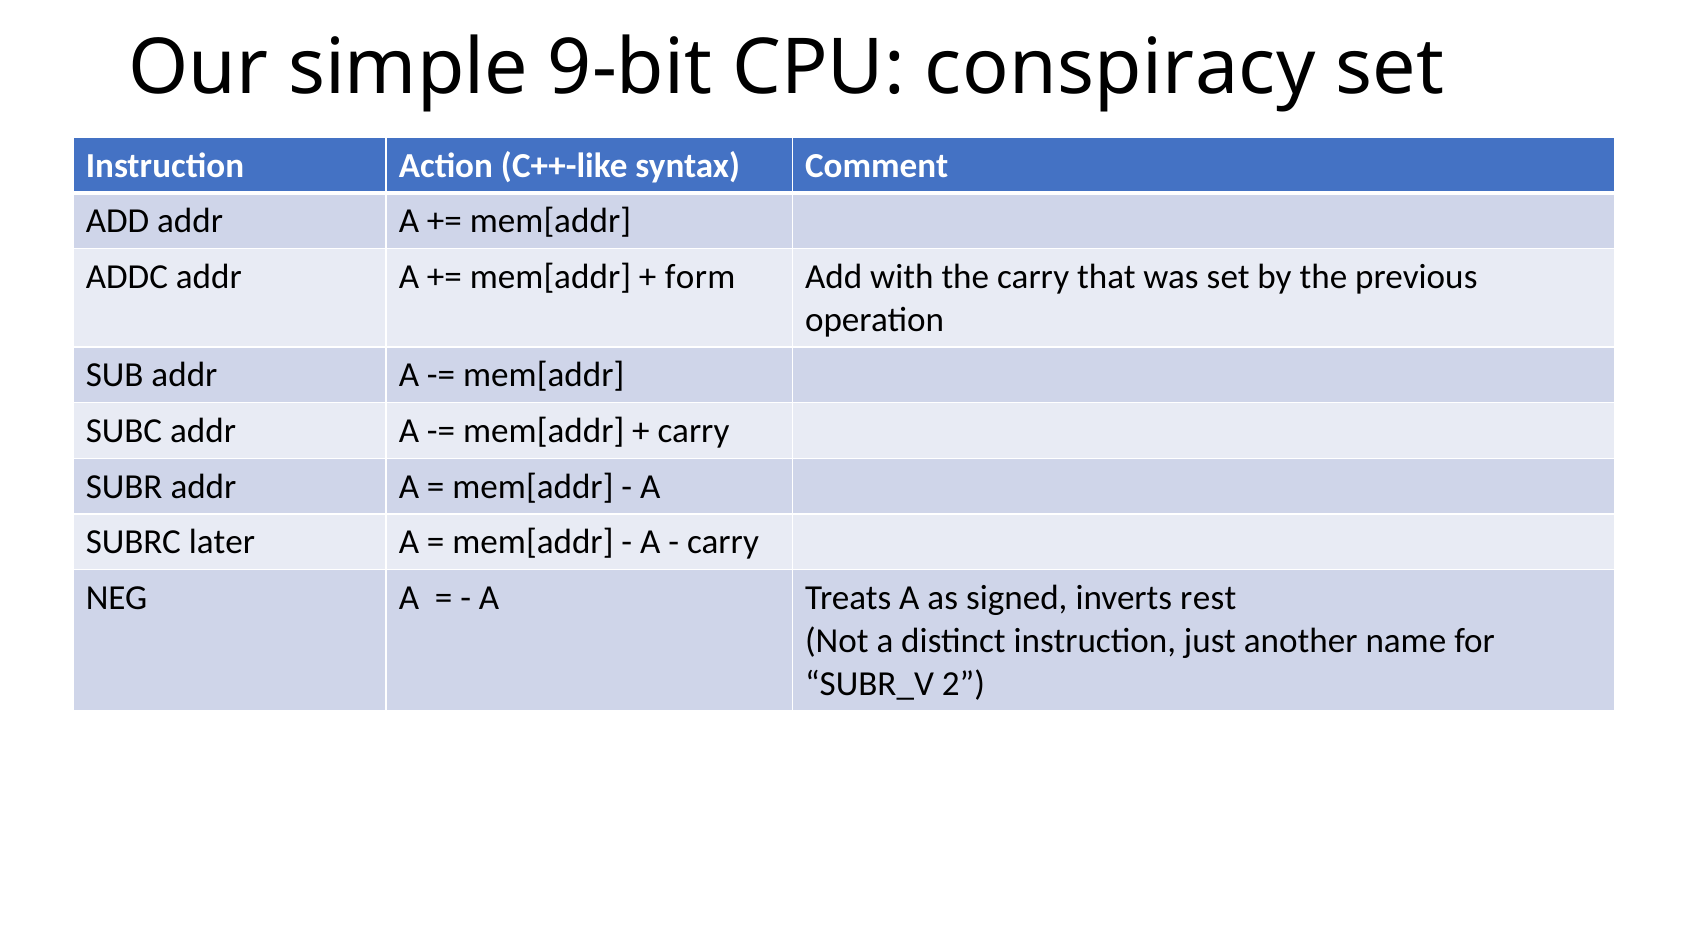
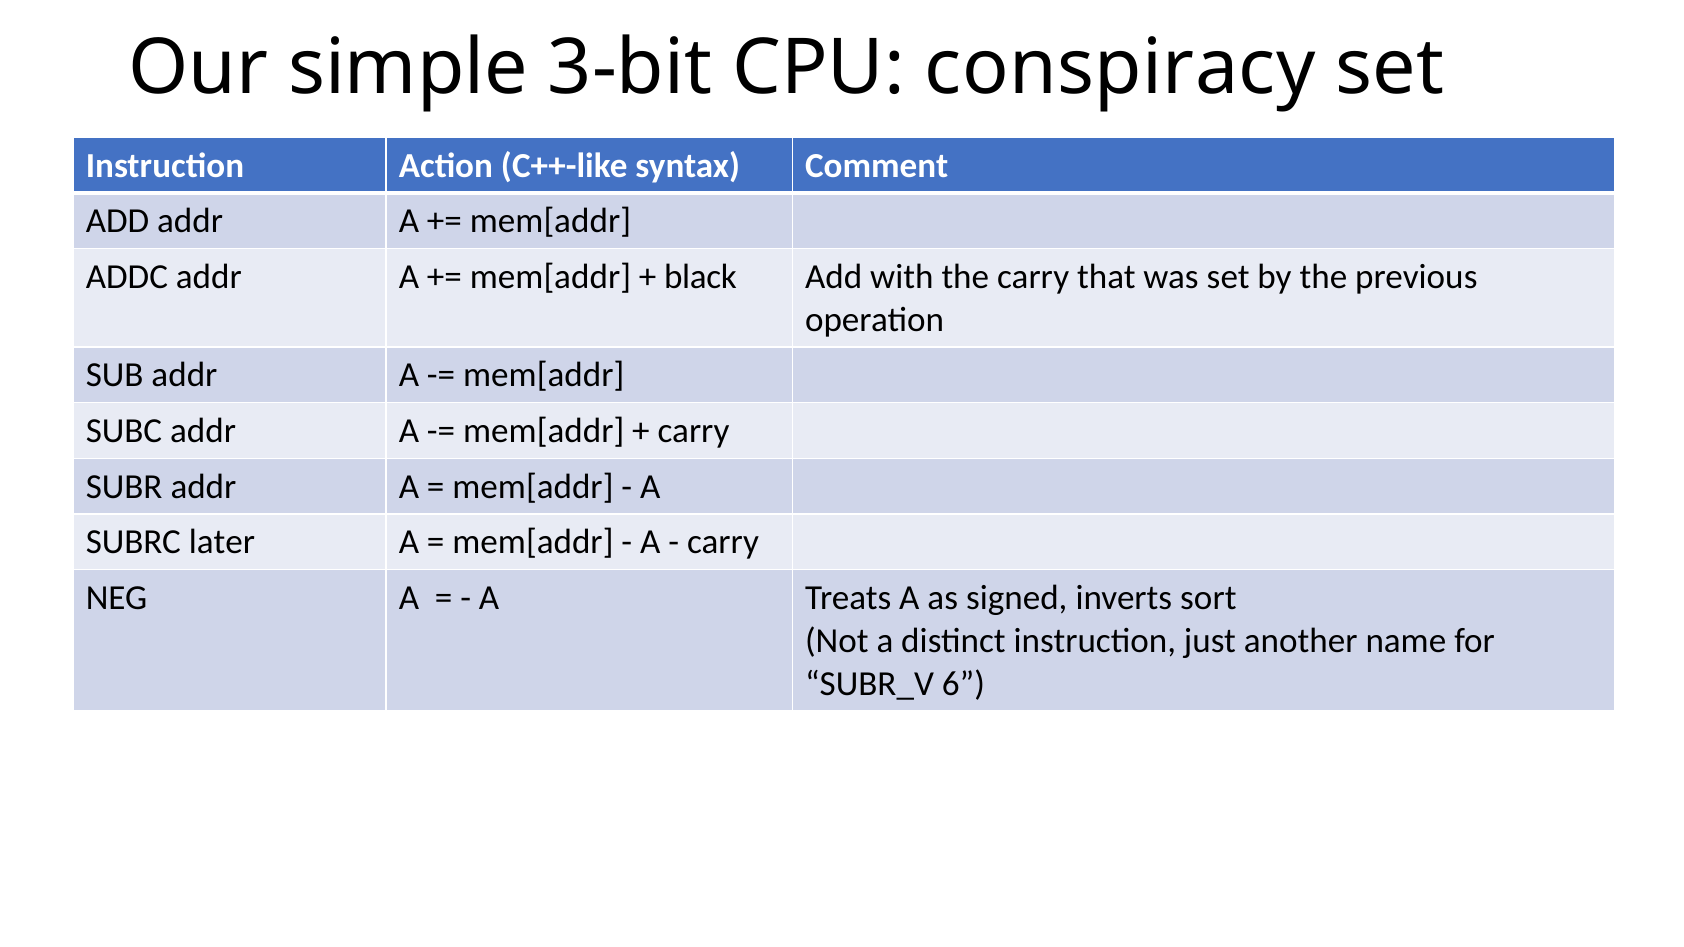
9-bit: 9-bit -> 3-bit
form: form -> black
rest: rest -> sort
2: 2 -> 6
